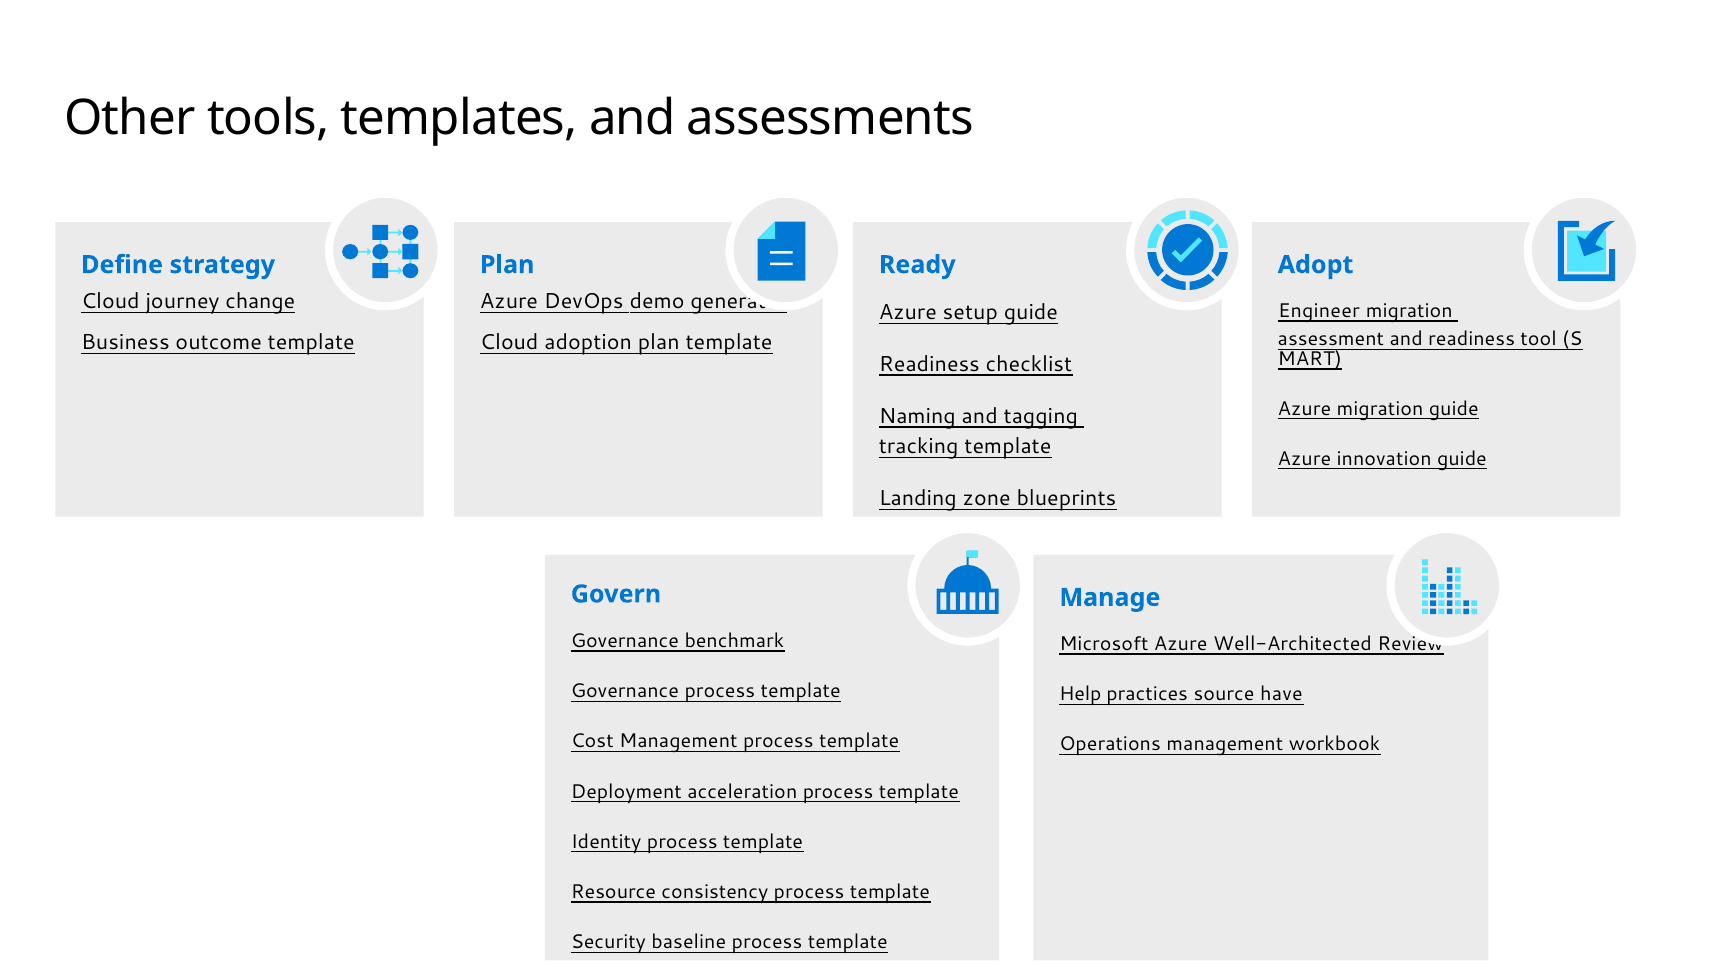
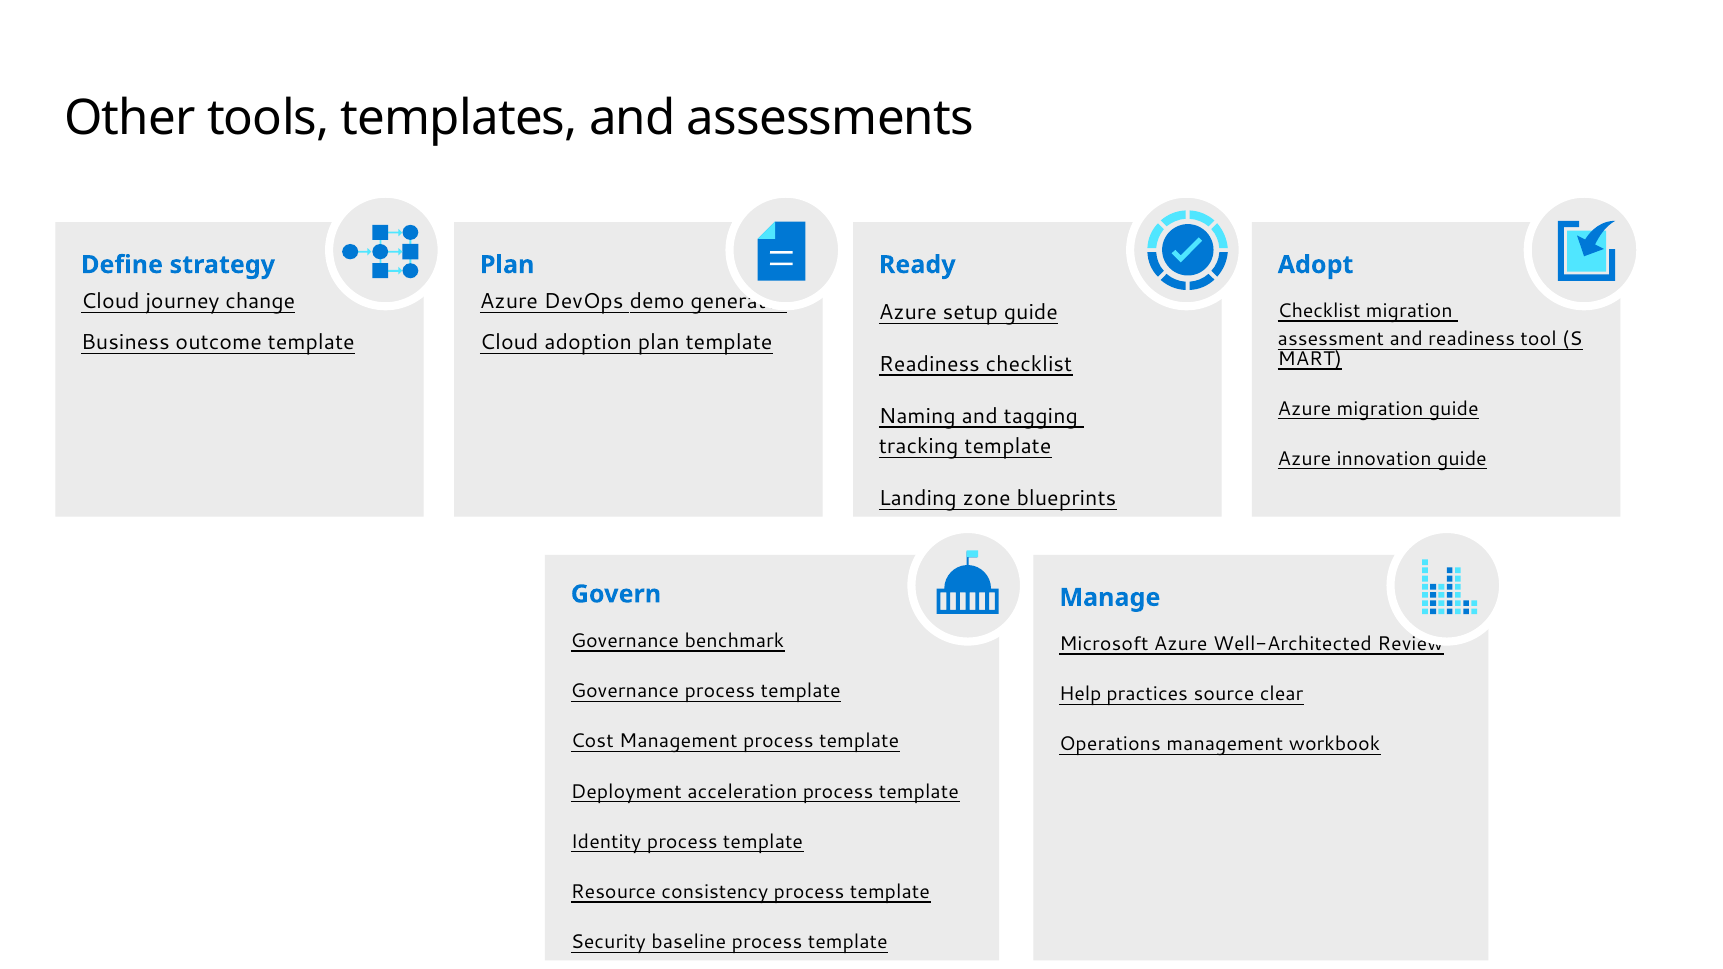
Engineer at (1319, 311): Engineer -> Checklist
have: have -> clear
